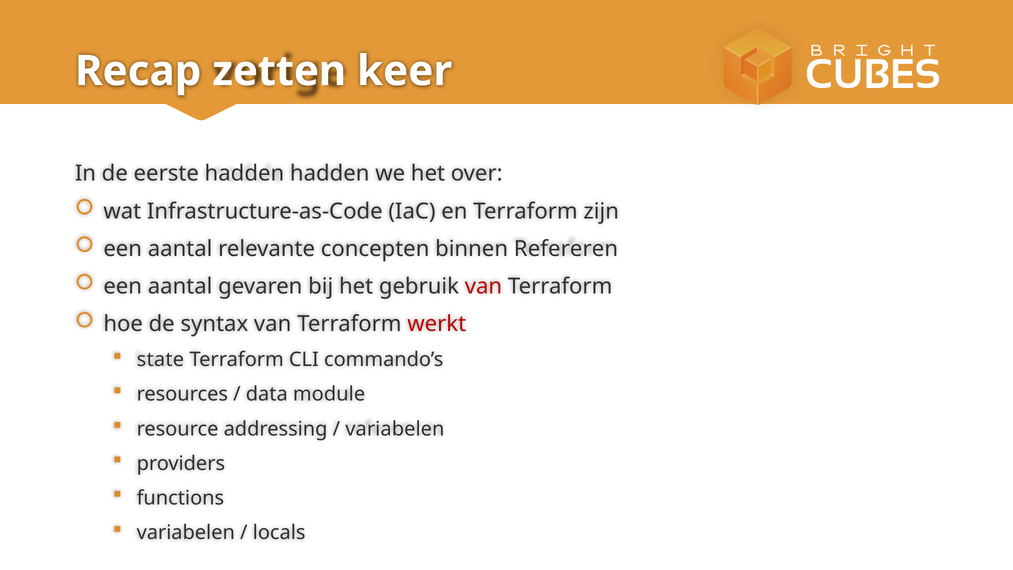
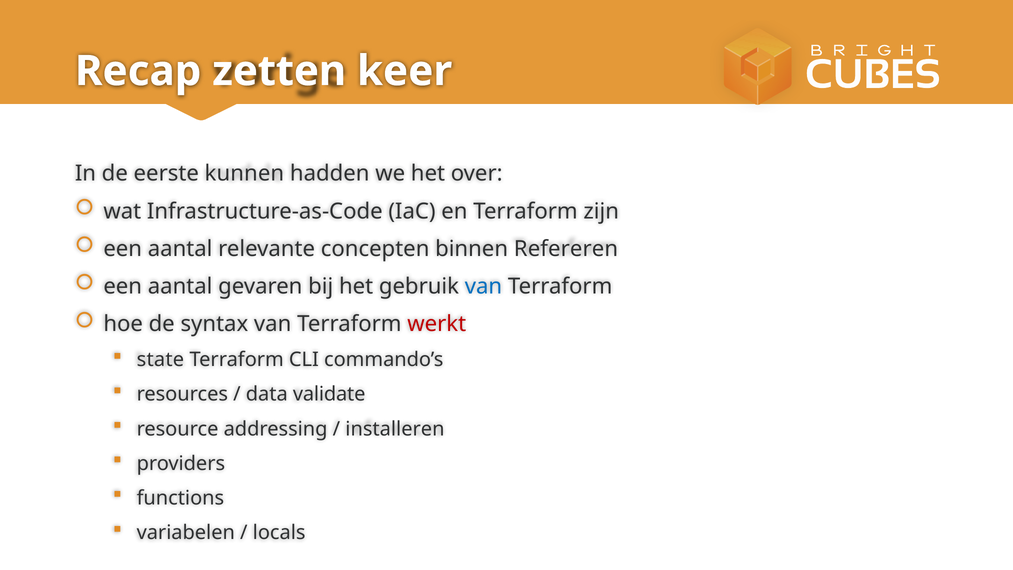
eerste hadden: hadden -> kunnen
van at (484, 286) colour: red -> blue
module: module -> validate
variabelen at (395, 429): variabelen -> installeren
